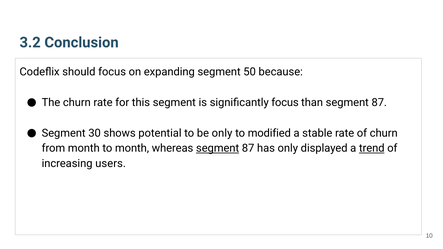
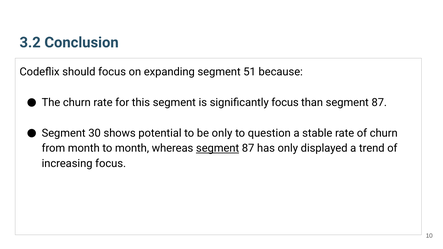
50: 50 -> 51
modified: modified -> question
trend underline: present -> none
increasing users: users -> focus
